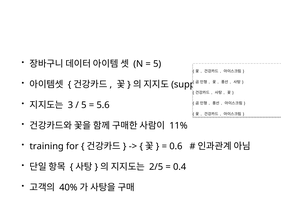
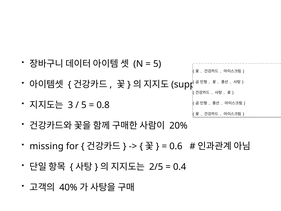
5.6: 5.6 -> 0.8
11%: 11% -> 20%
training: training -> missing
